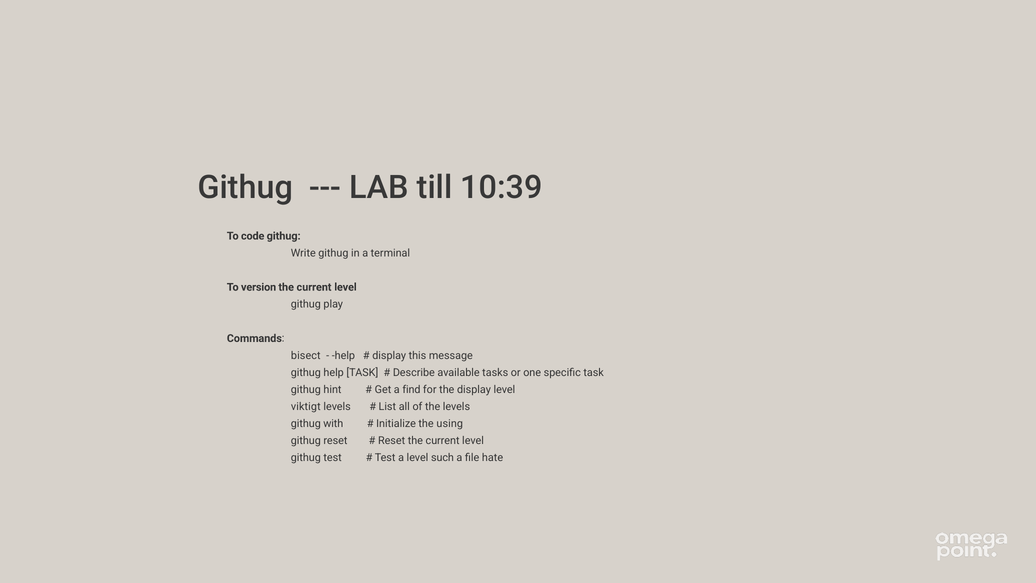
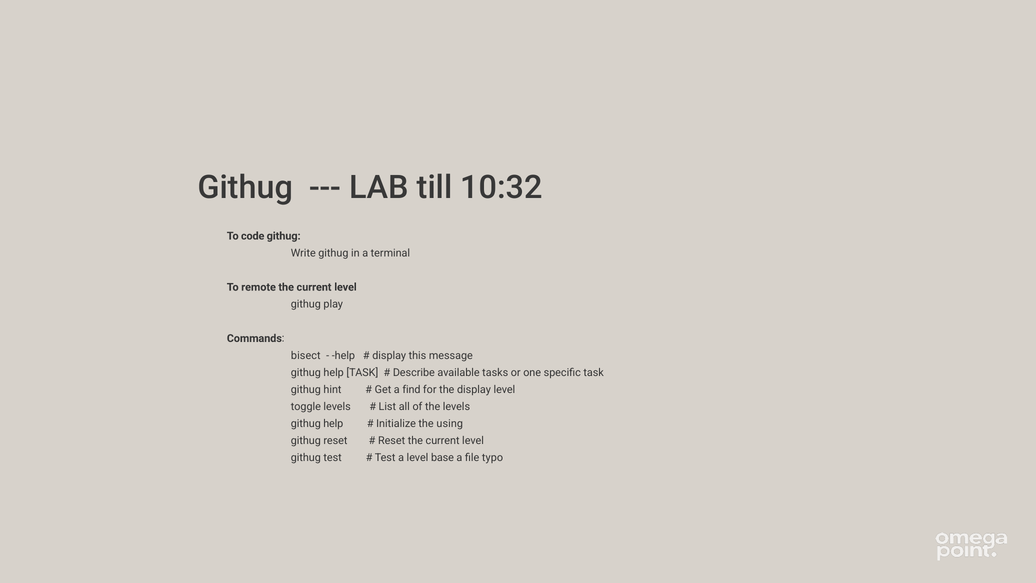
10:39: 10:39 -> 10:32
version: version -> remote
viktigt: viktigt -> toggle
with at (333, 424): with -> help
such: such -> base
hate: hate -> typo
